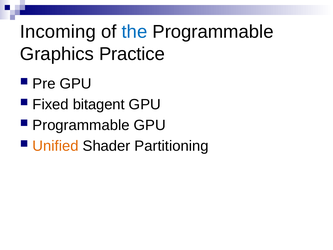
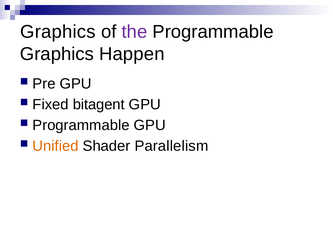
Incoming at (58, 32): Incoming -> Graphics
the colour: blue -> purple
Practice: Practice -> Happen
Partitioning: Partitioning -> Parallelism
